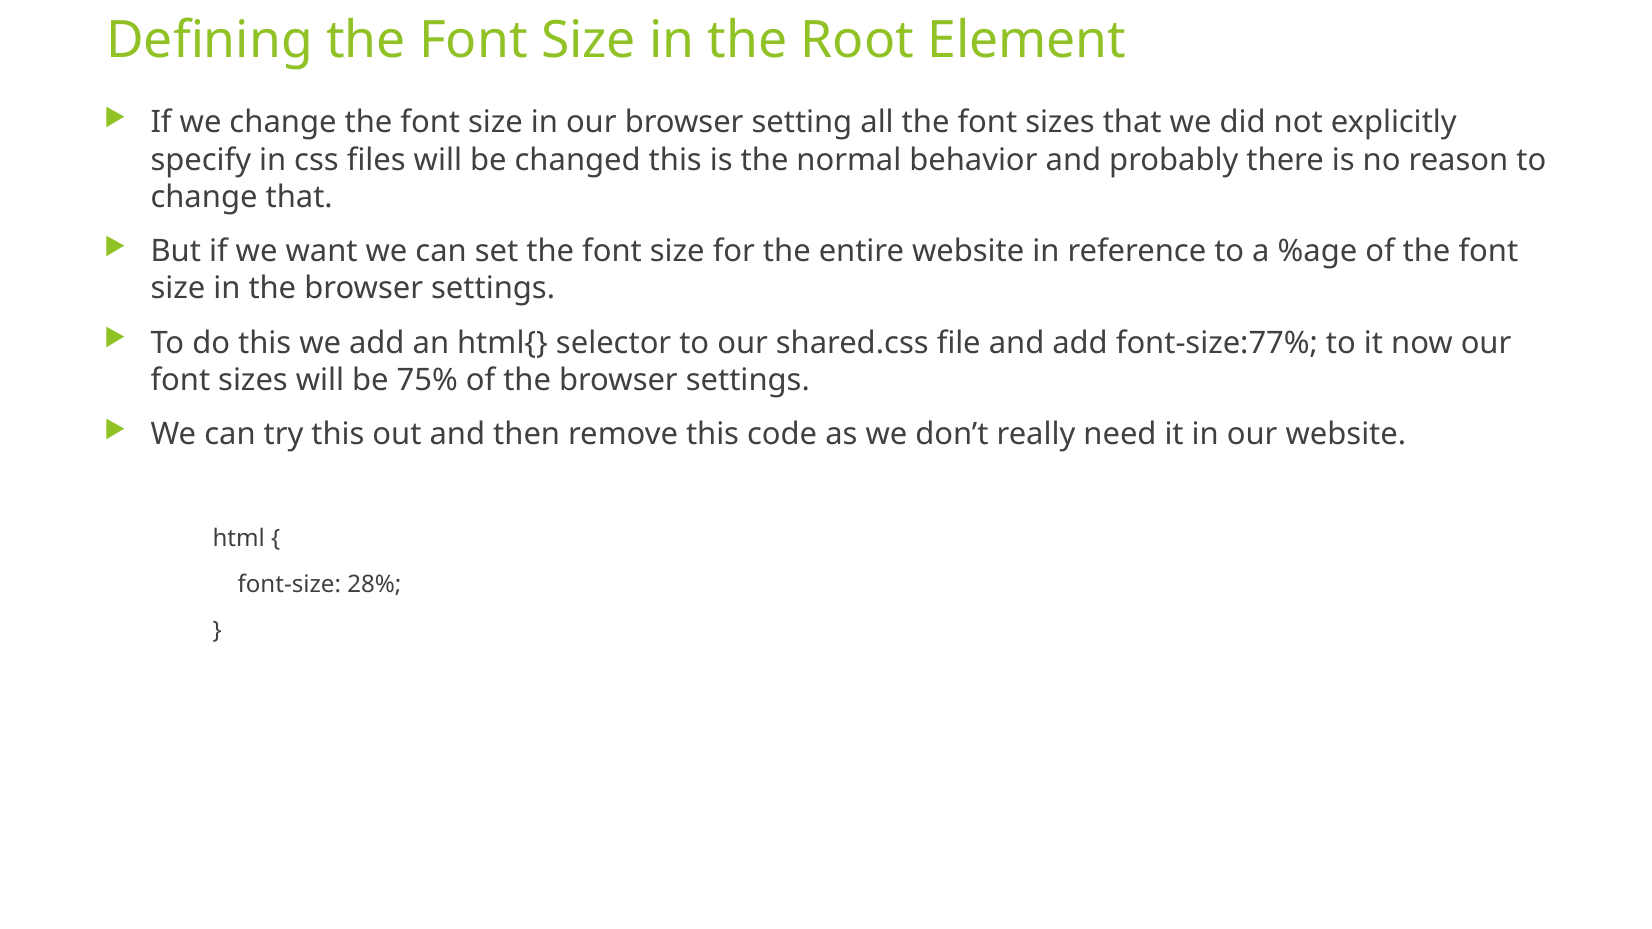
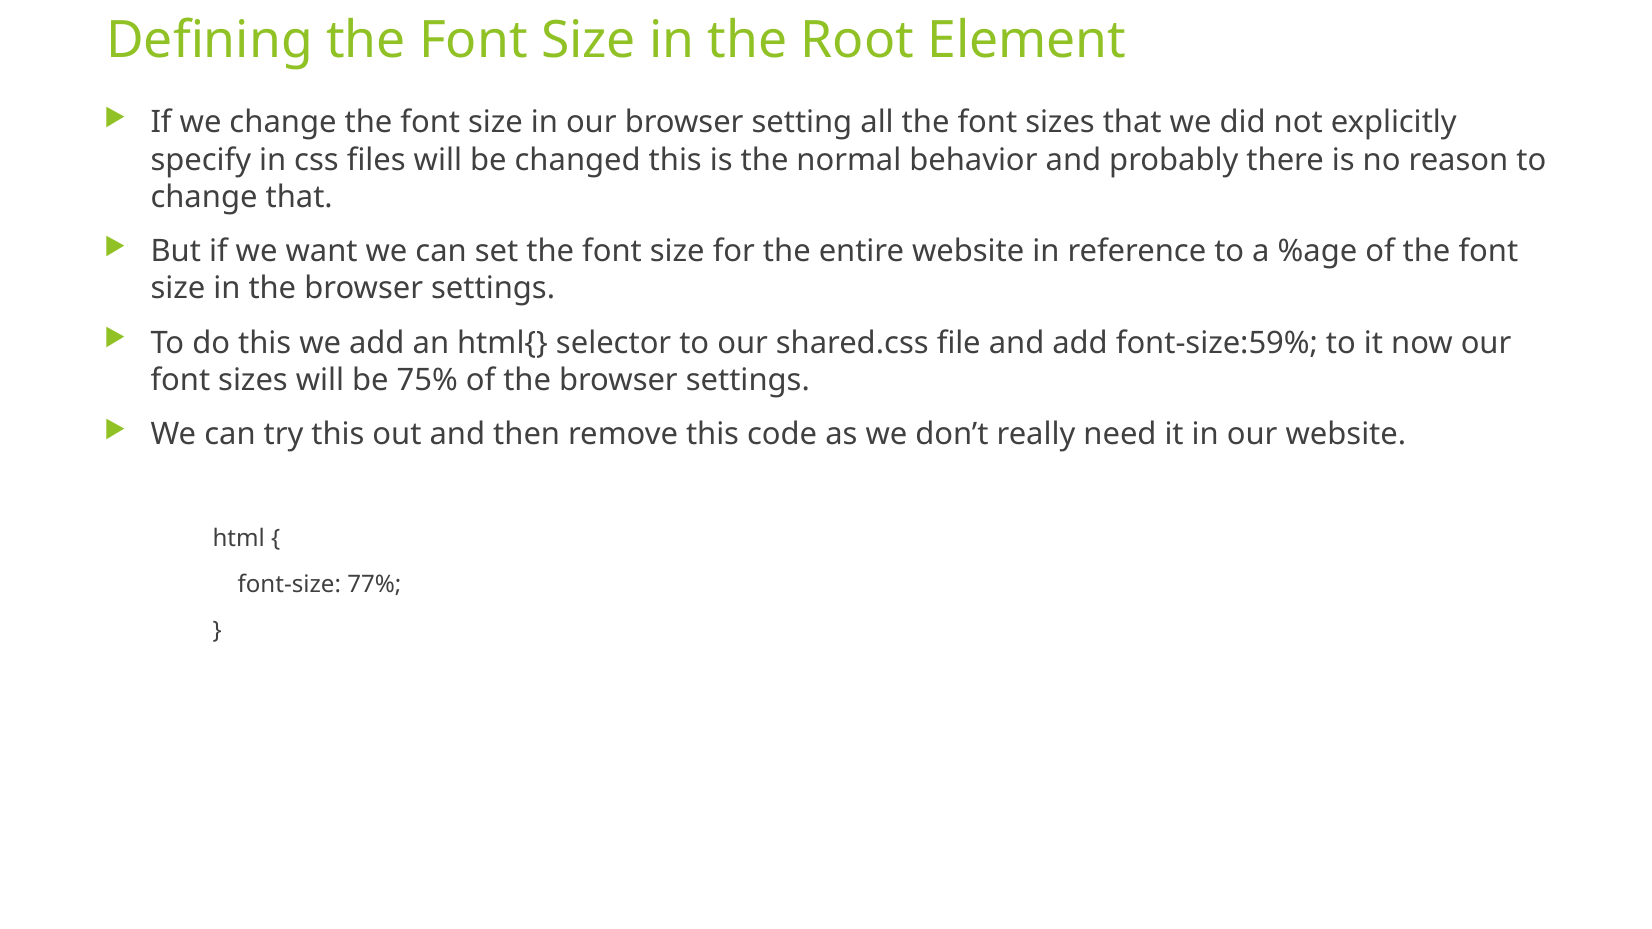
font-size:77%: font-size:77% -> font-size:59%
28%: 28% -> 77%
